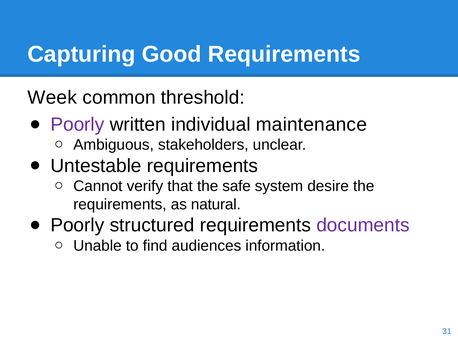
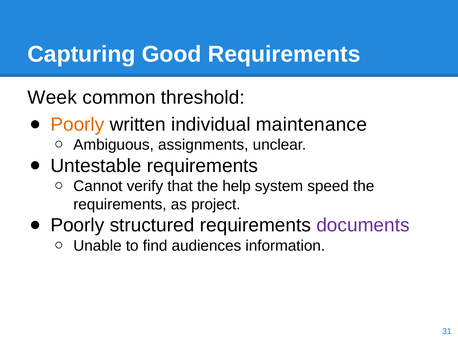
Poorly at (77, 124) colour: purple -> orange
stakeholders: stakeholders -> assignments
safe: safe -> help
desire: desire -> speed
natural: natural -> project
